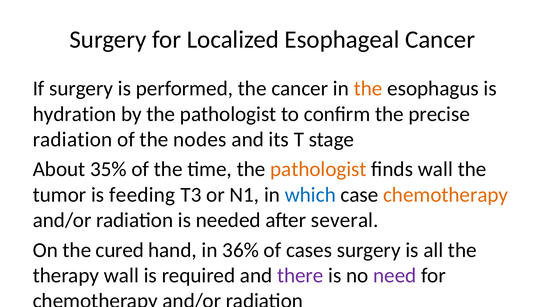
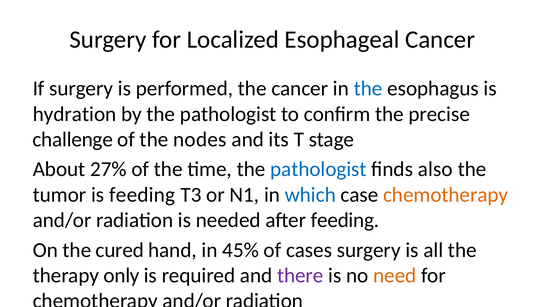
the at (368, 88) colour: orange -> blue
radiation at (72, 139): radiation -> challenge
35%: 35% -> 27%
pathologist at (318, 169) colour: orange -> blue
finds wall: wall -> also
after several: several -> feeding
36%: 36% -> 45%
therapy wall: wall -> only
need colour: purple -> orange
